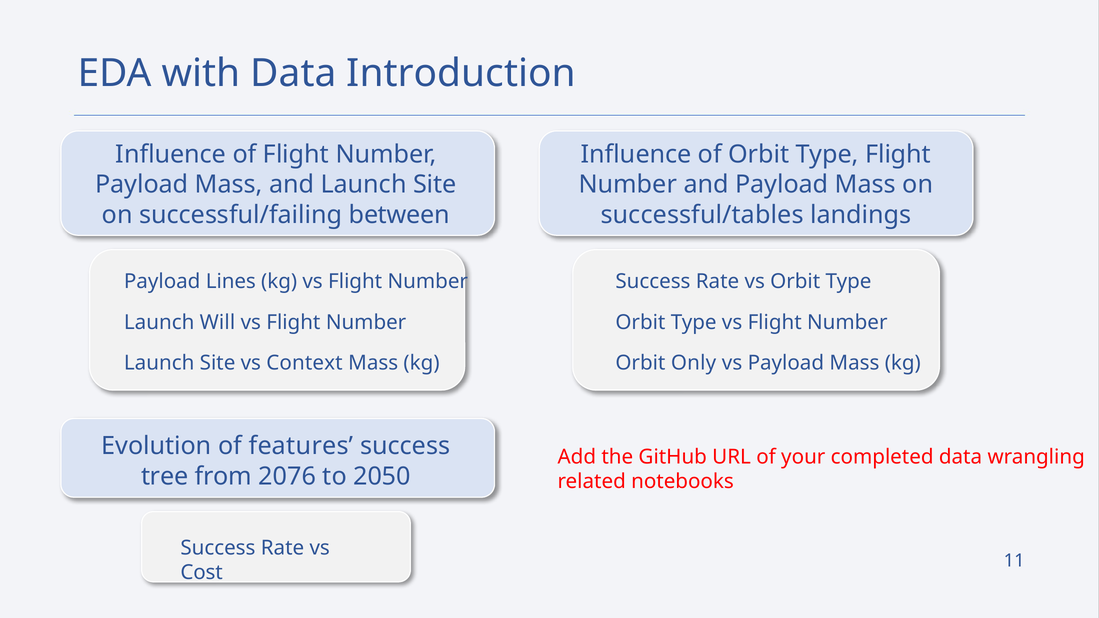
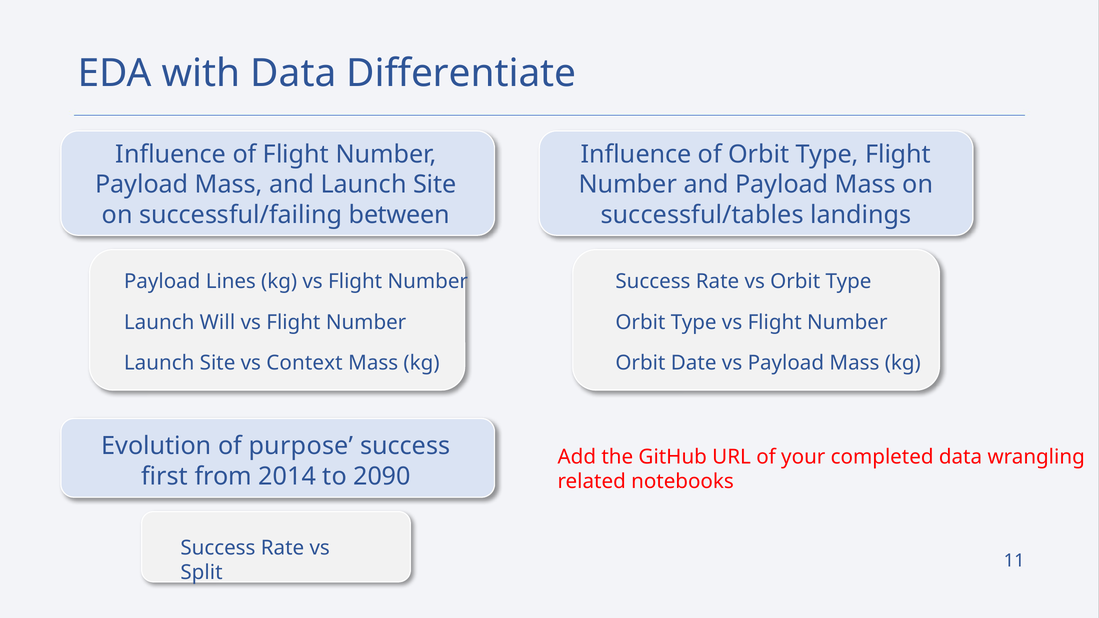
Introduction: Introduction -> Differentiate
Only: Only -> Date
of features: features -> purpose
tree: tree -> first
2076: 2076 -> 2014
2050: 2050 -> 2090
Cost: Cost -> Split
